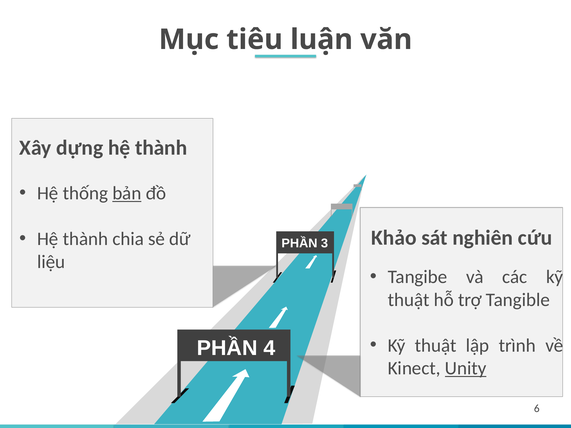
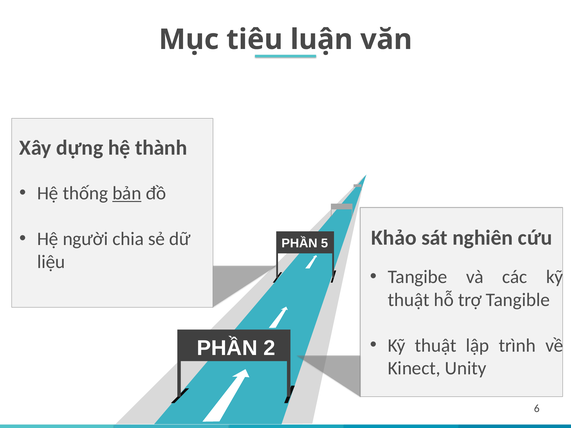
thành at (85, 239): thành -> người
3: 3 -> 5
4: 4 -> 2
Unity underline: present -> none
